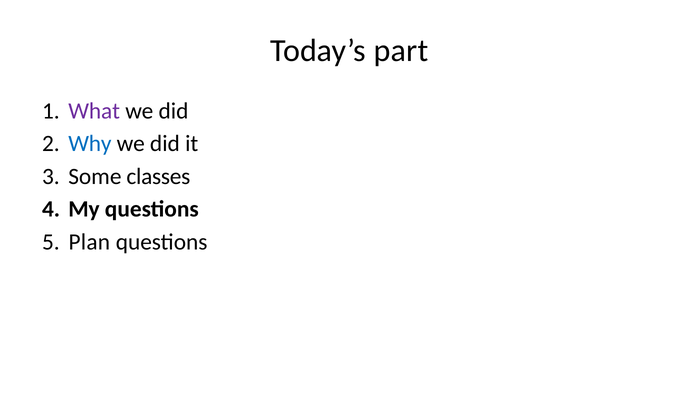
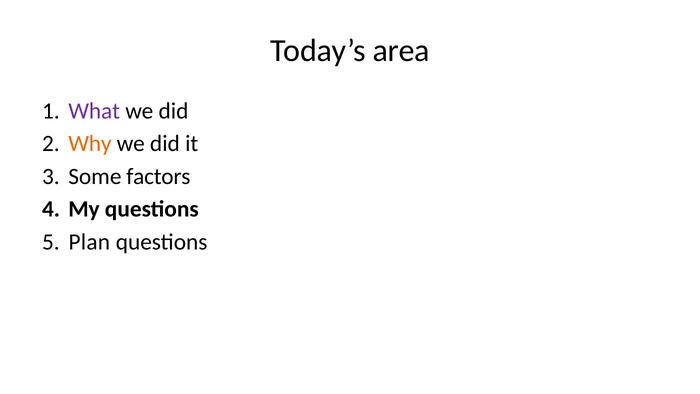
part: part -> area
Why colour: blue -> orange
classes: classes -> factors
